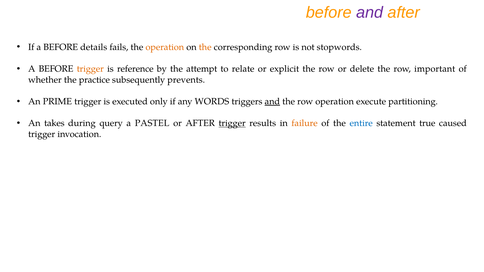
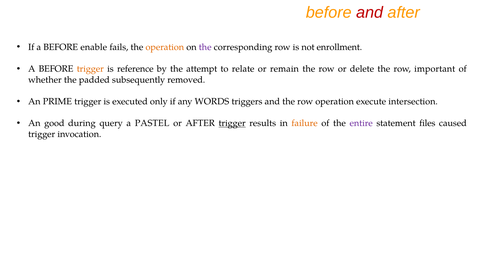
and at (370, 13) colour: purple -> red
details: details -> enable
the at (205, 47) colour: orange -> purple
stopwords: stopwords -> enrollment
explicit: explicit -> remain
practice: practice -> padded
prevents: prevents -> removed
and at (272, 102) underline: present -> none
partitioning: partitioning -> intersection
takes: takes -> good
entire colour: blue -> purple
true: true -> files
